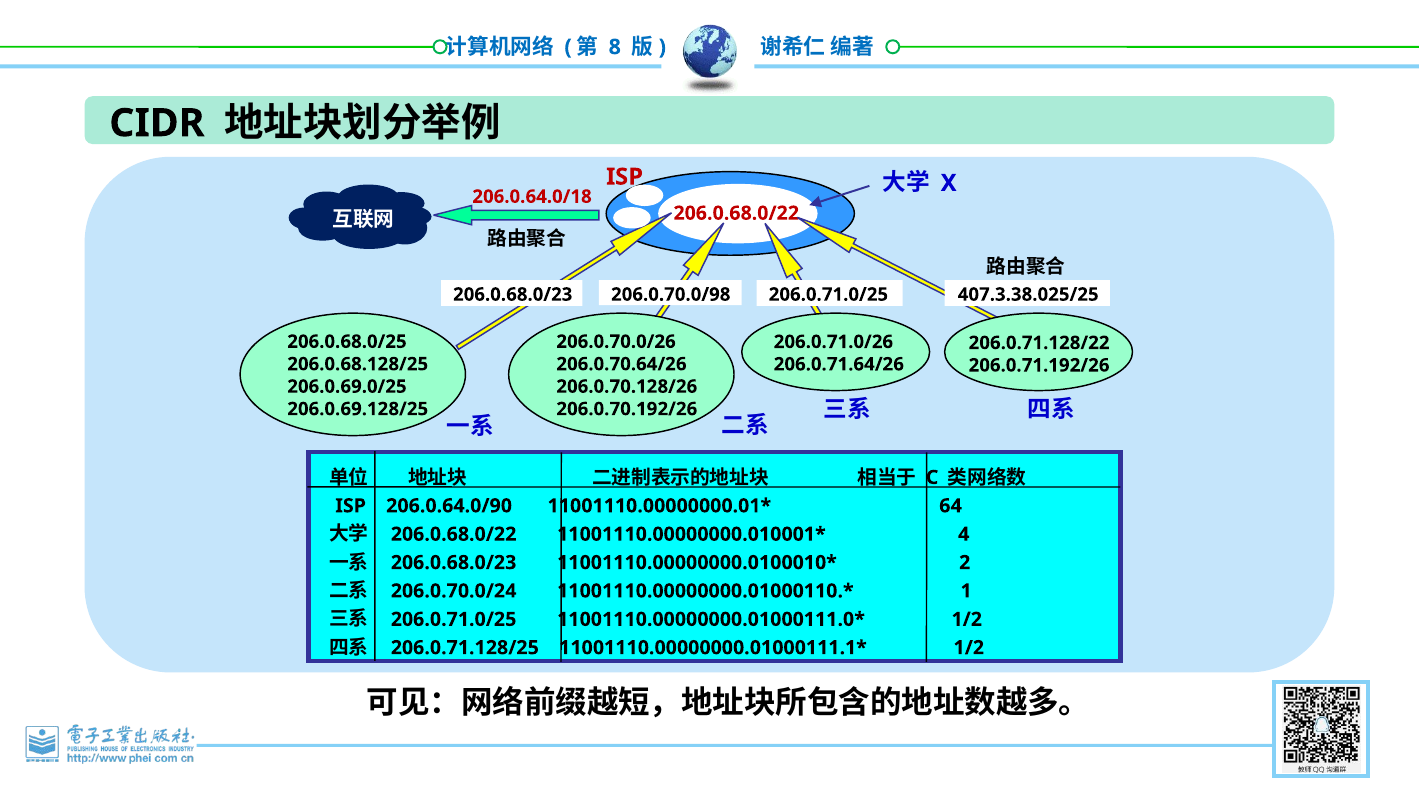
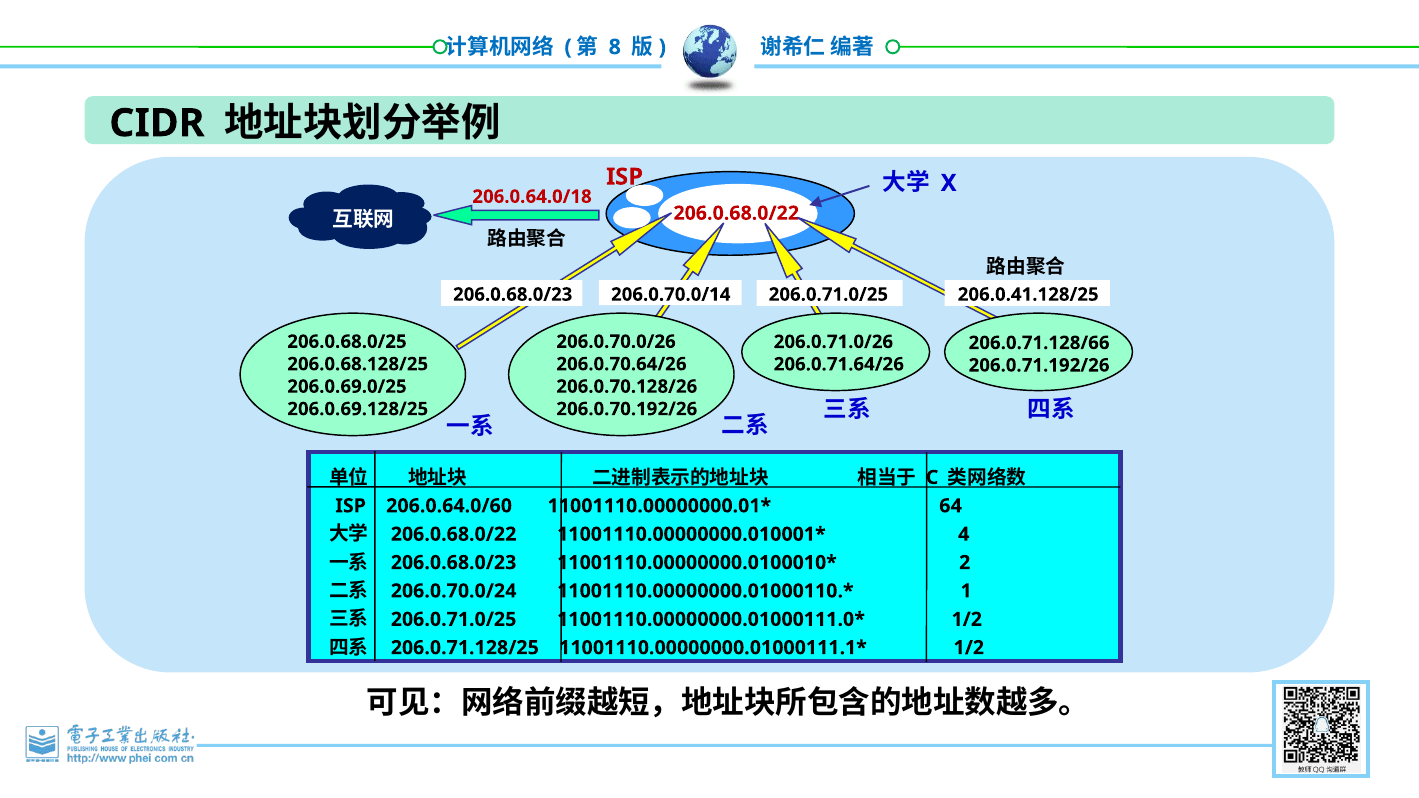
206.0.70.0/98: 206.0.70.0/98 -> 206.0.70.0/14
407.3.38.025/25: 407.3.38.025/25 -> 206.0.41.128/25
206.0.71.128/22: 206.0.71.128/22 -> 206.0.71.128/66
206.0.64.0/90: 206.0.64.0/90 -> 206.0.64.0/60
